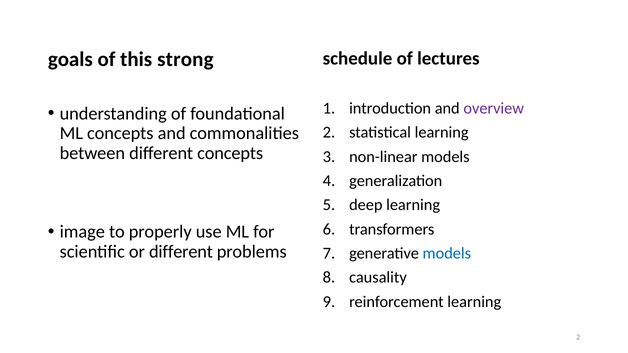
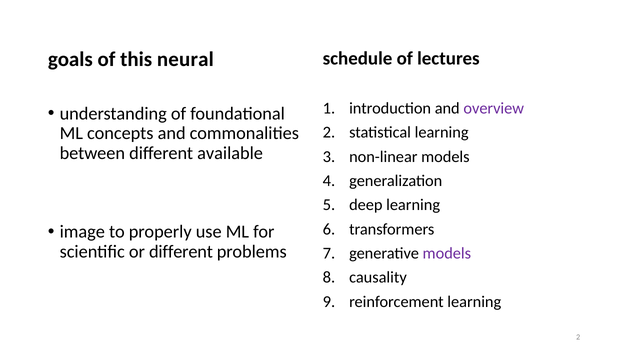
strong: strong -> neural
different concepts: concepts -> available
models at (447, 254) colour: blue -> purple
